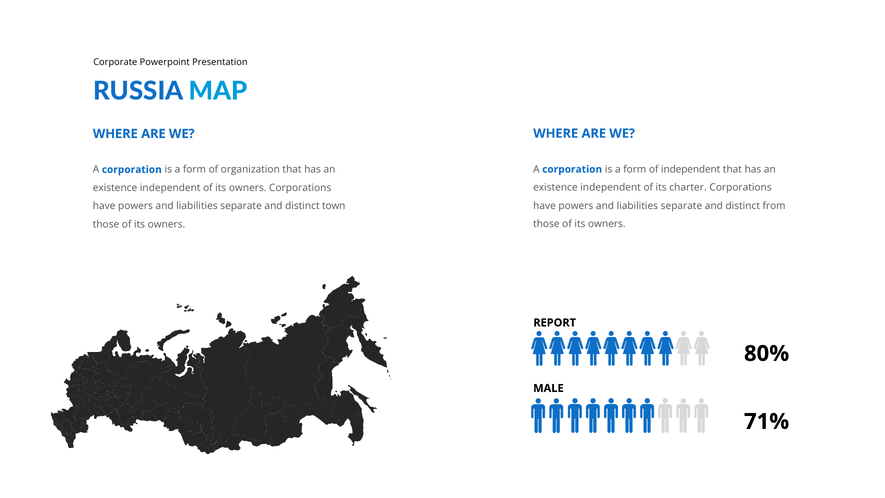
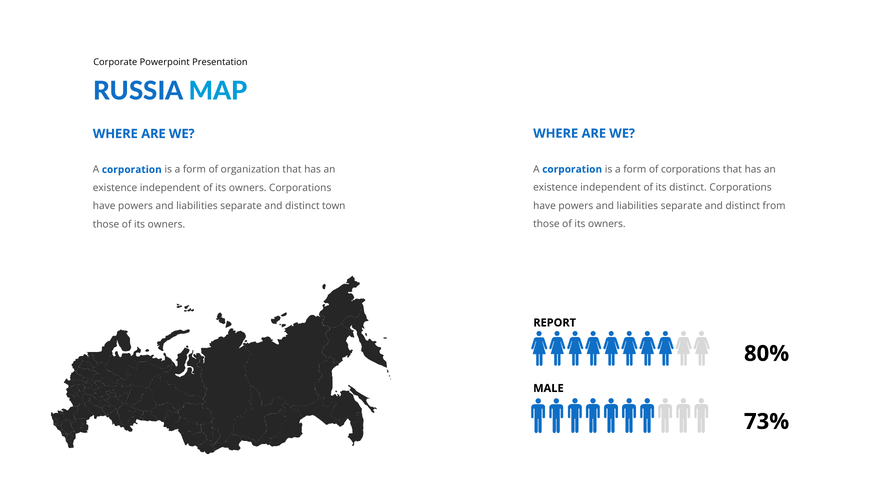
of independent: independent -> corporations
its charter: charter -> distinct
71%: 71% -> 73%
